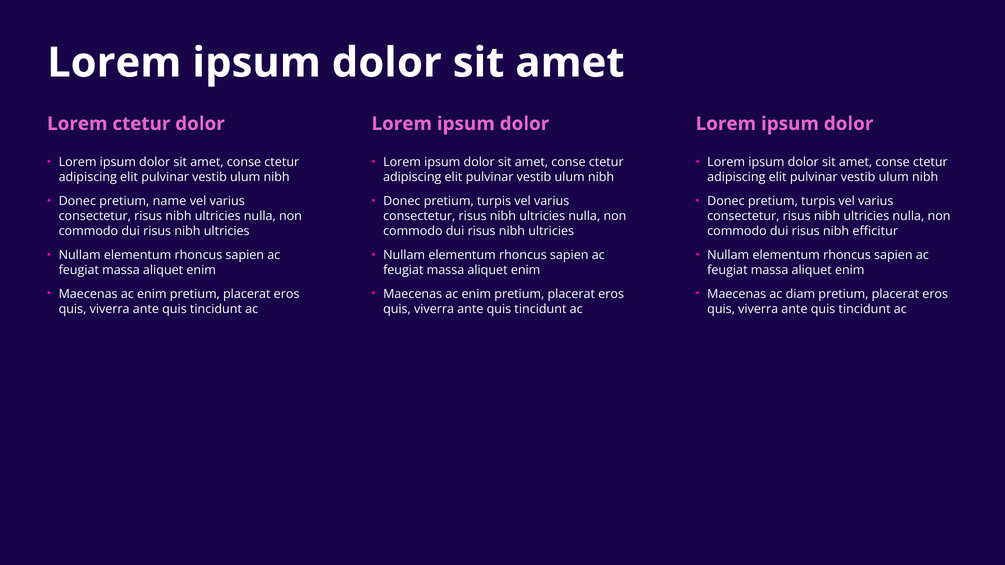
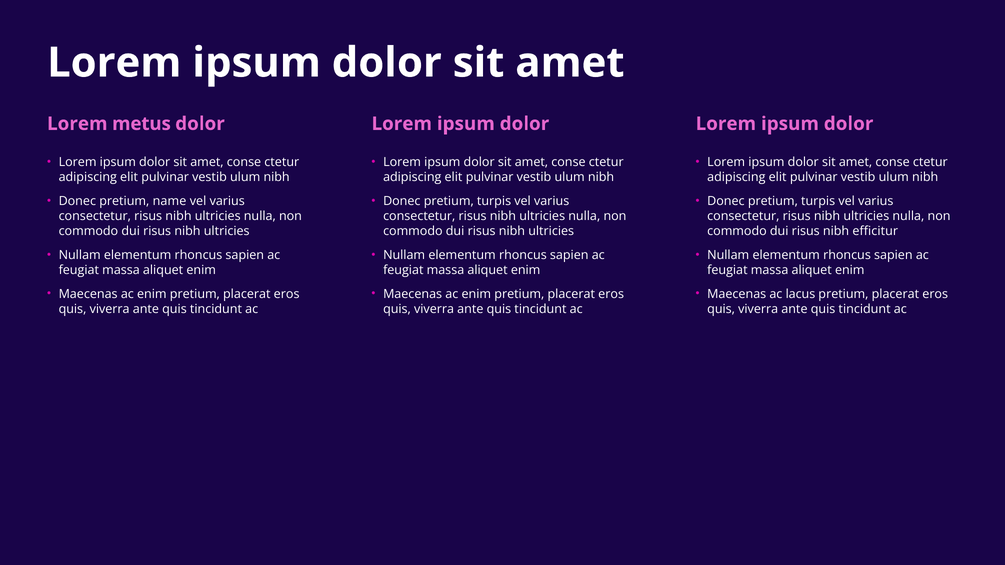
Lorem ctetur: ctetur -> metus
diam: diam -> lacus
